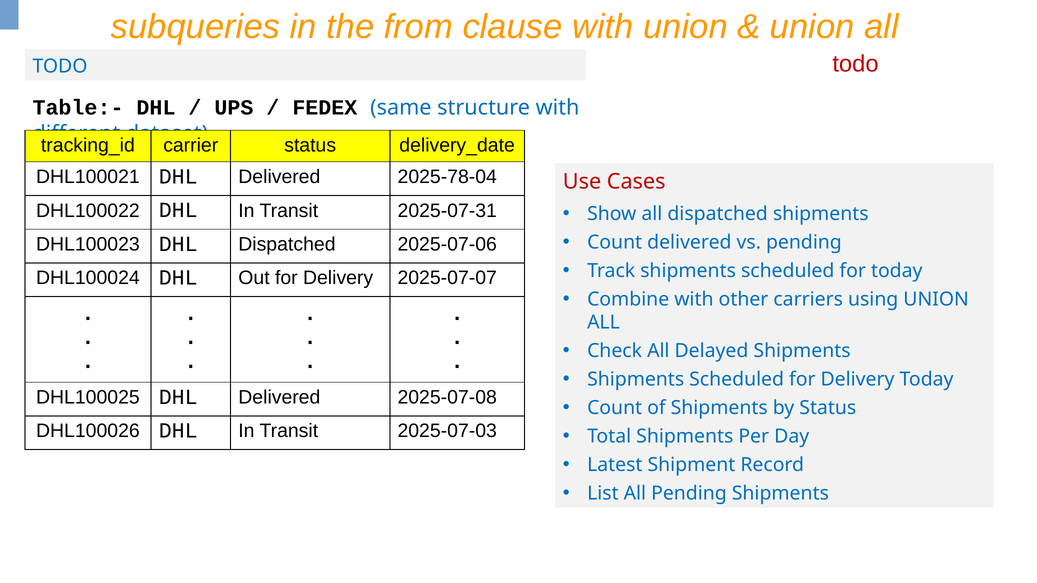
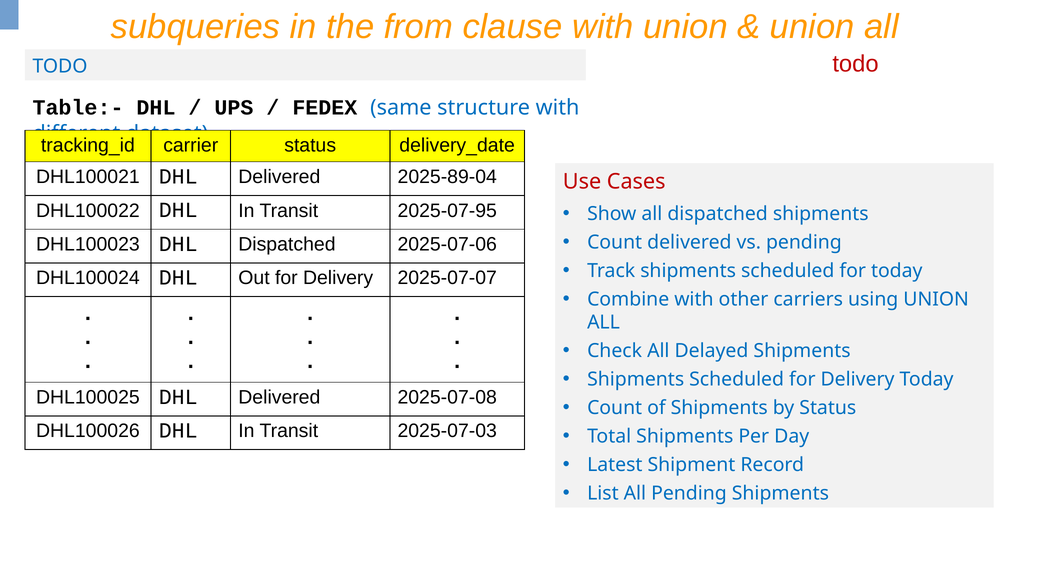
2025-78-04: 2025-78-04 -> 2025-89-04
2025-07-31: 2025-07-31 -> 2025-07-95
